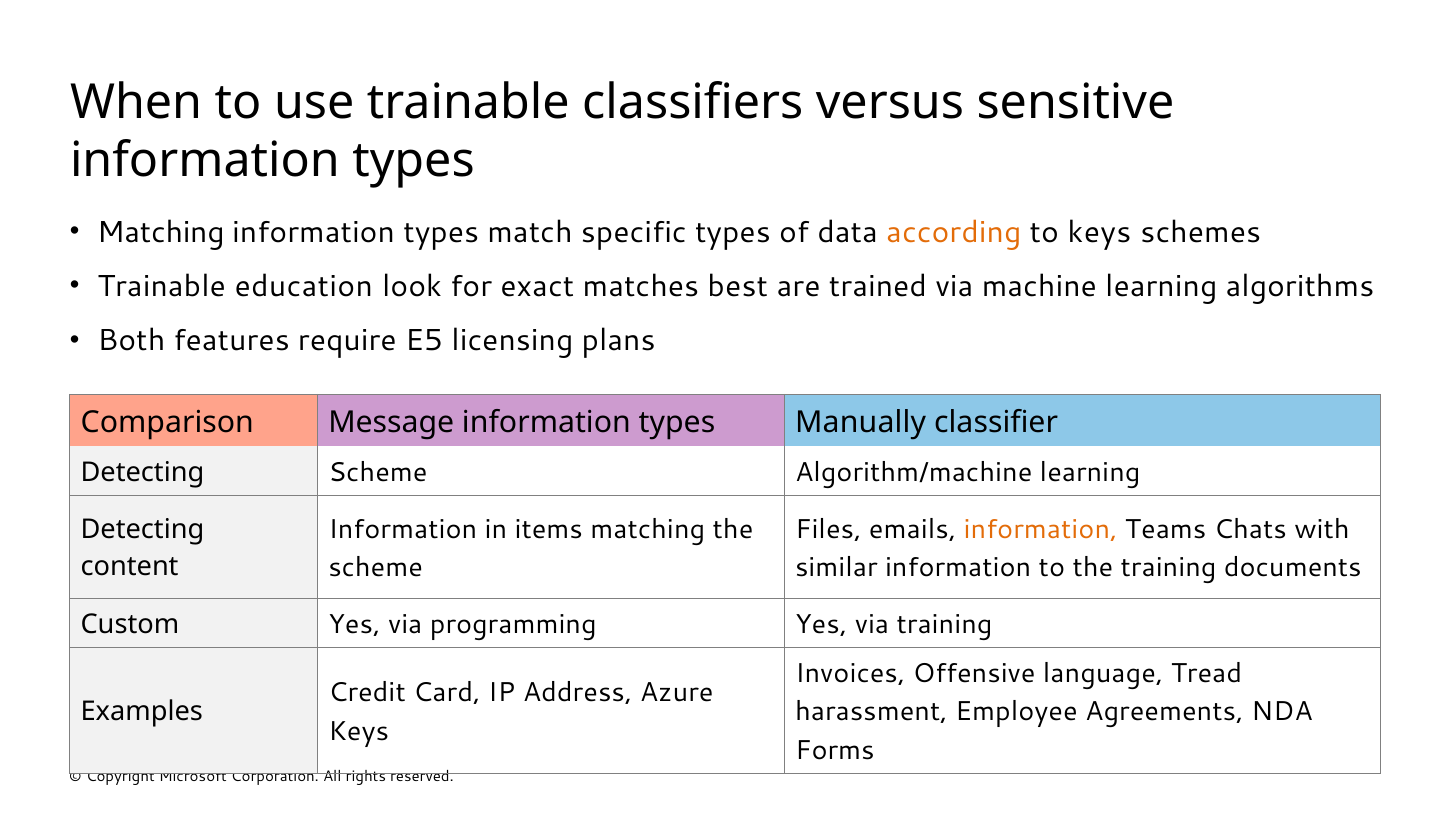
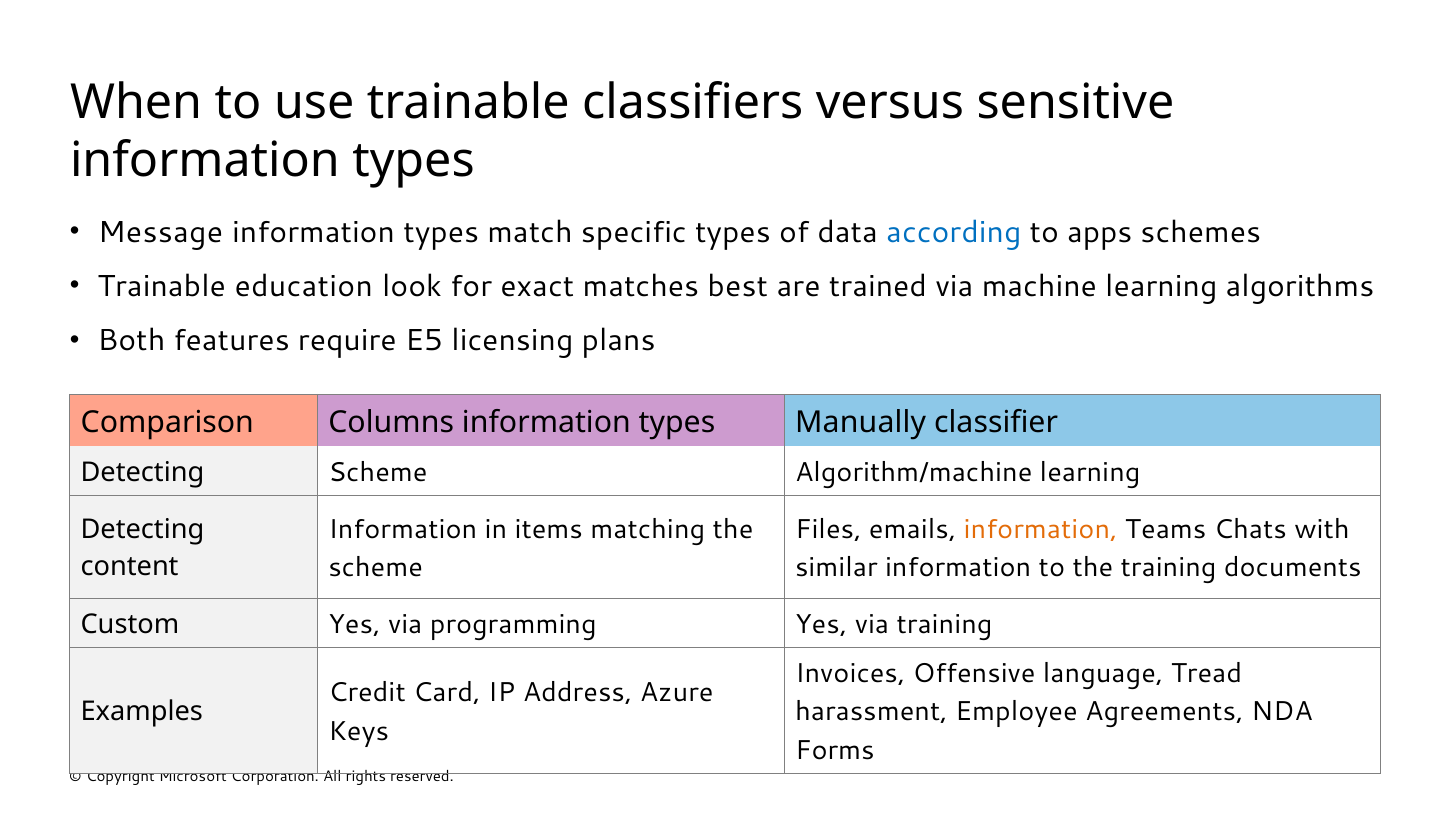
Matching at (161, 232): Matching -> Message
according colour: orange -> blue
to keys: keys -> apps
Message: Message -> Columns
